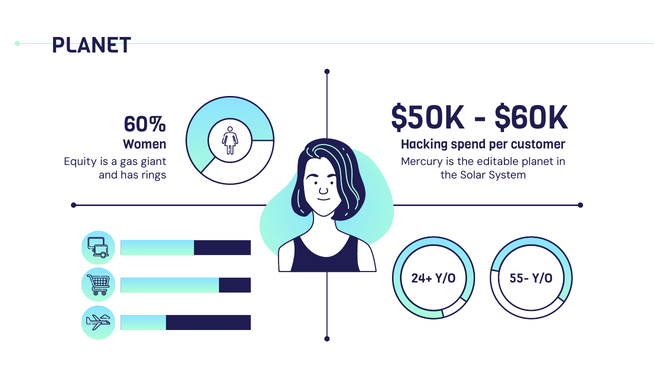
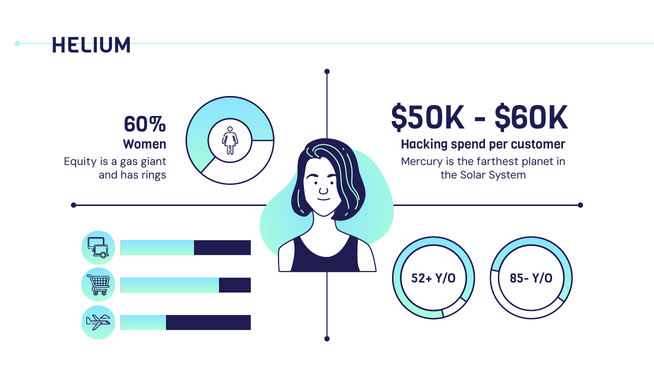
PLANET at (91, 45): PLANET -> HELIUM
editable: editable -> farthest
24+: 24+ -> 52+
55-: 55- -> 85-
